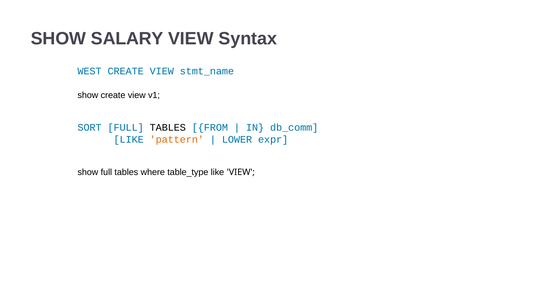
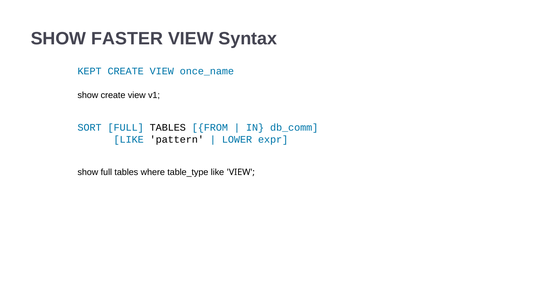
SALARY: SALARY -> FASTER
WEST: WEST -> KEPT
stmt_name: stmt_name -> once_name
pattern colour: orange -> black
